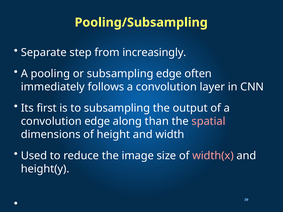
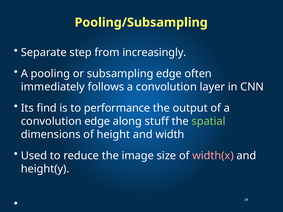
first: first -> find
to subsampling: subsampling -> performance
than: than -> stuff
spatial colour: pink -> light green
